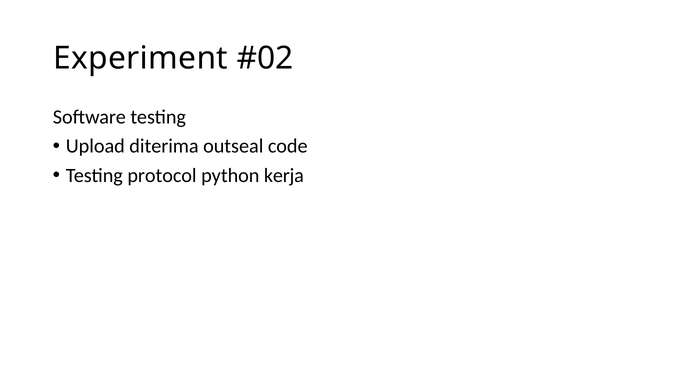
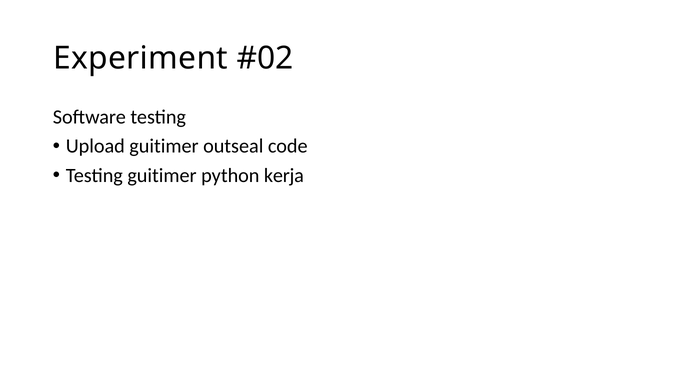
Upload diterima: diterima -> guitimer
Testing protocol: protocol -> guitimer
